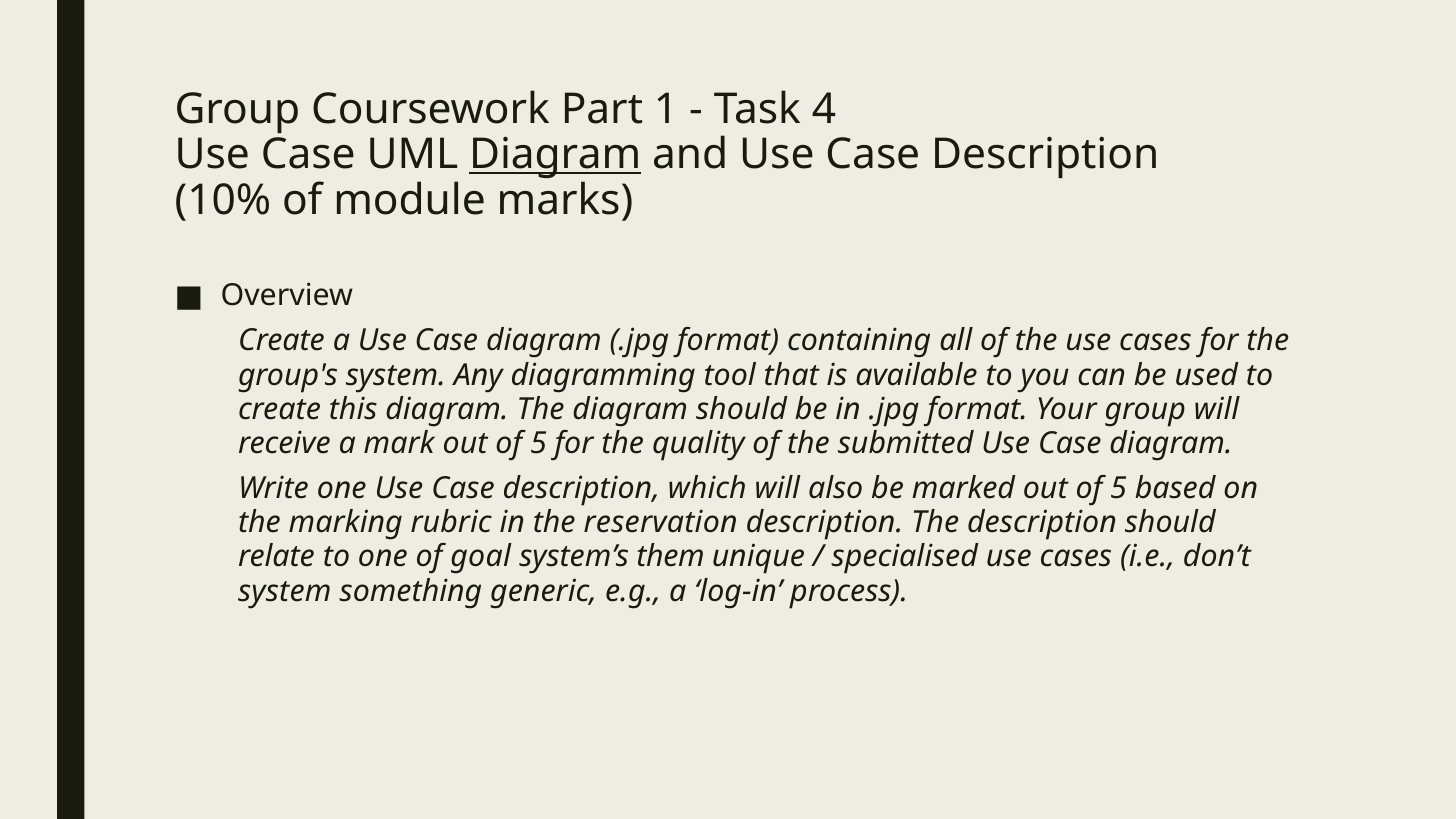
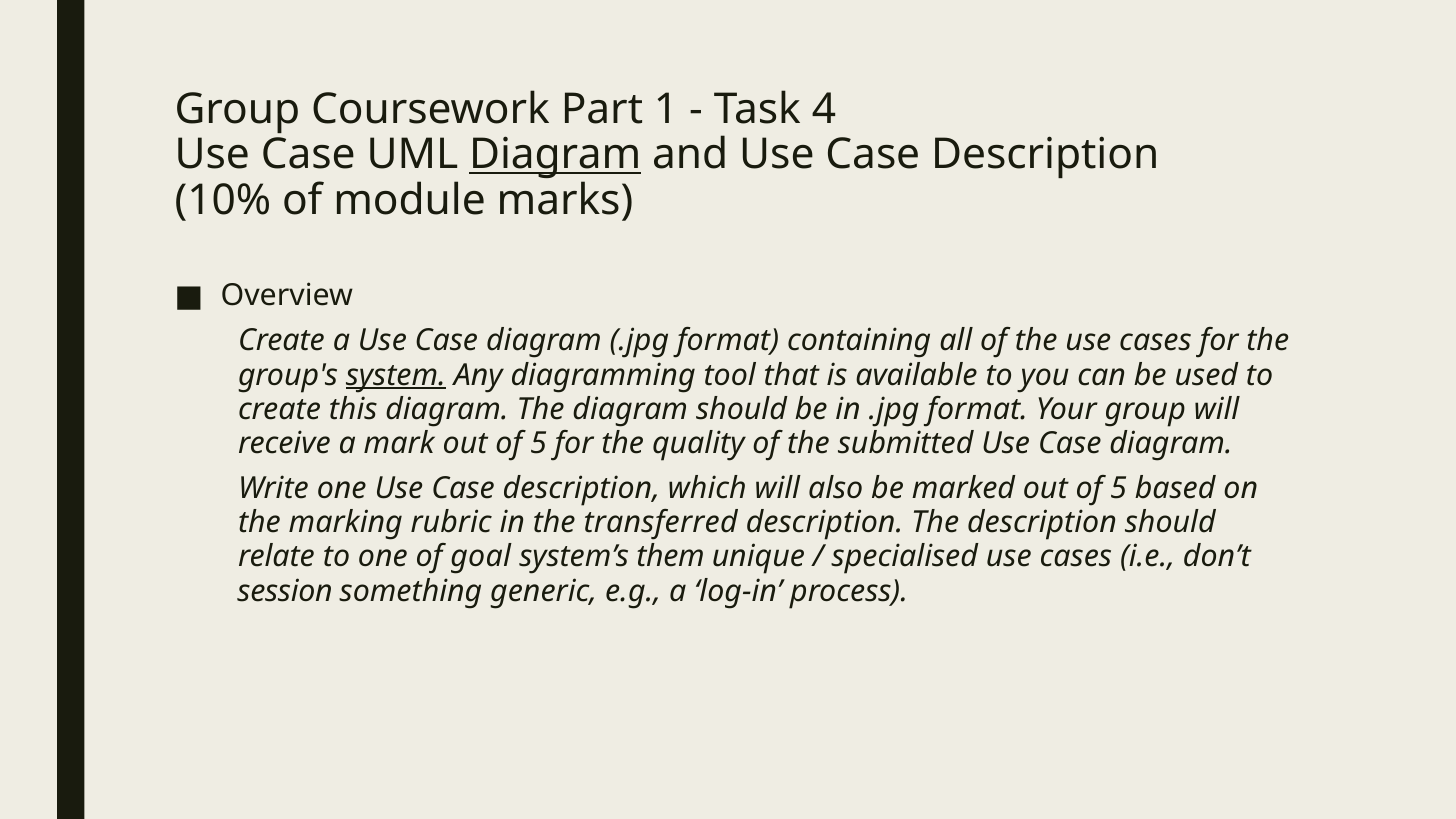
system at (396, 375) underline: none -> present
reservation: reservation -> transferred
system at (285, 591): system -> session
